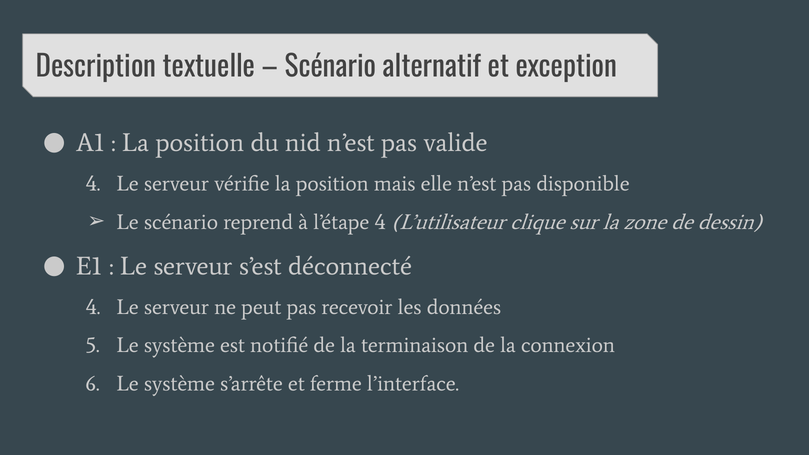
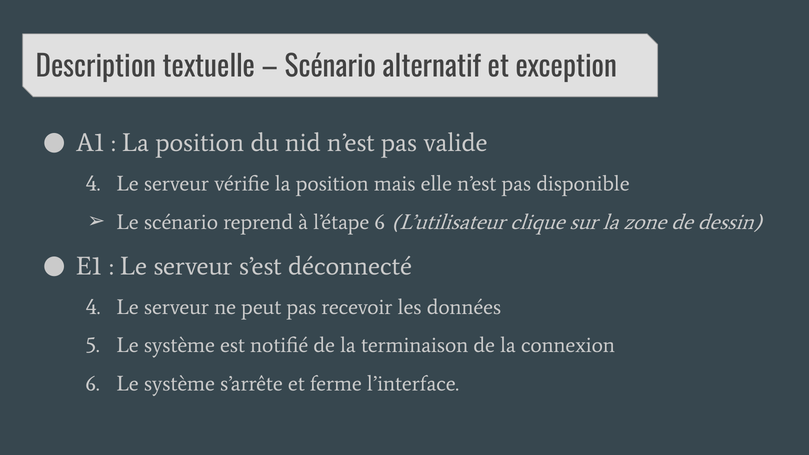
l’étape 4: 4 -> 6
